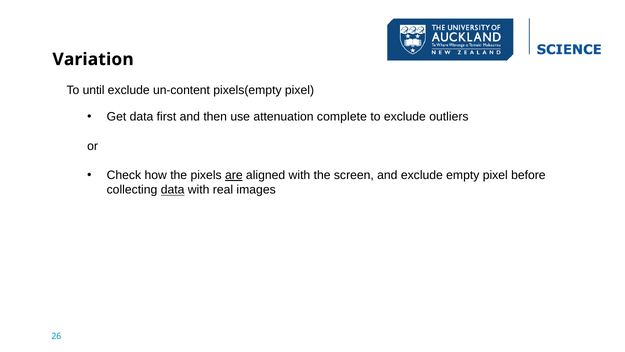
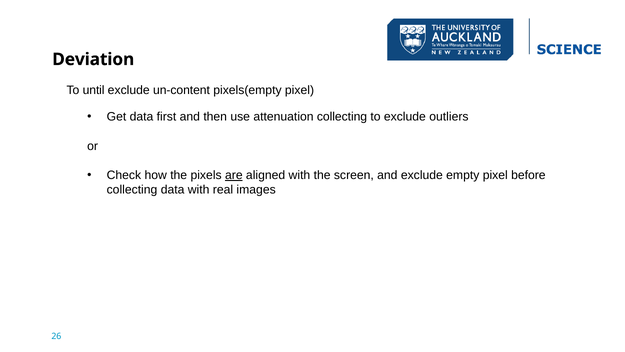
Variation: Variation -> Deviation
attenuation complete: complete -> collecting
data at (173, 190) underline: present -> none
